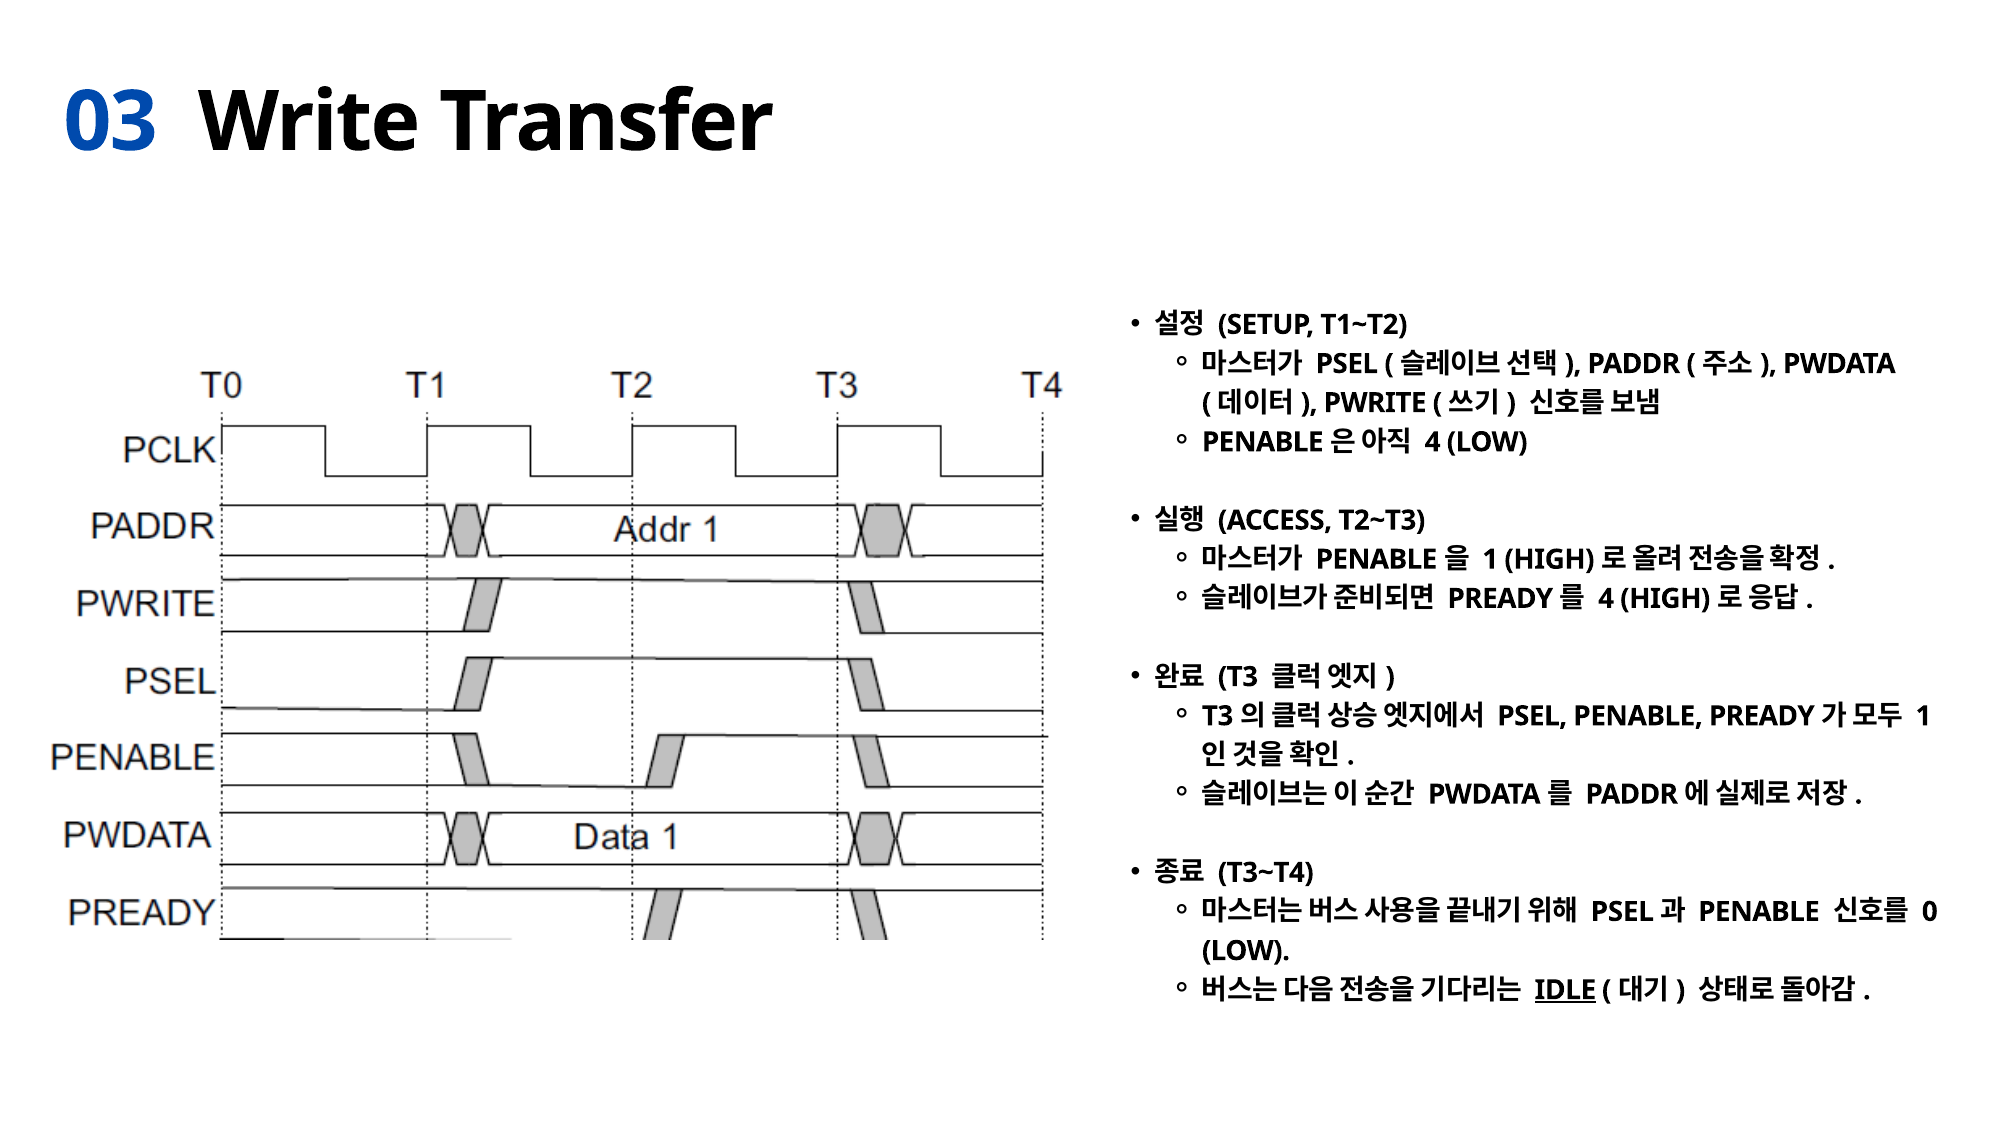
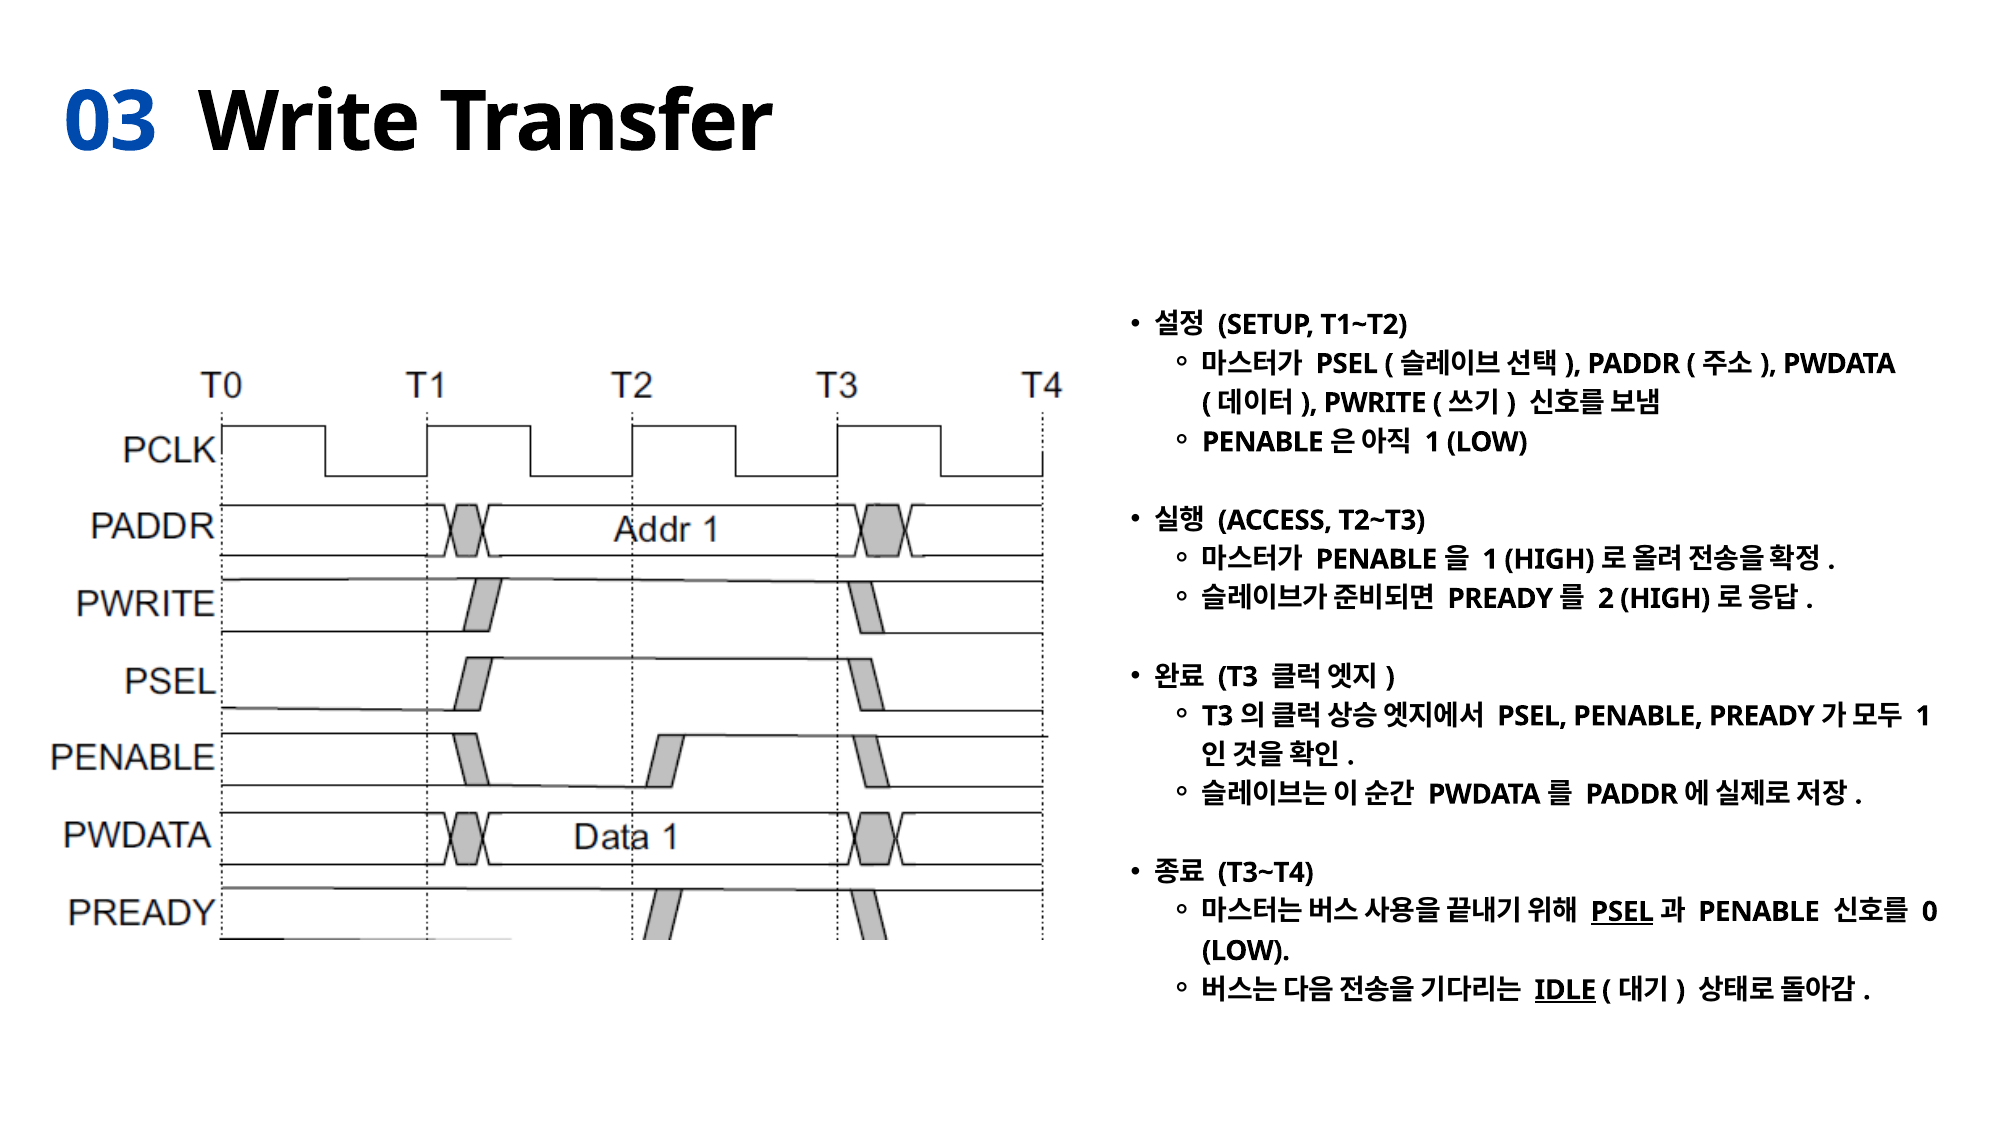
4 at (1433, 442): 4 -> 1
4 at (1606, 598): 4 -> 2
PSEL at (1622, 912) underline: none -> present
